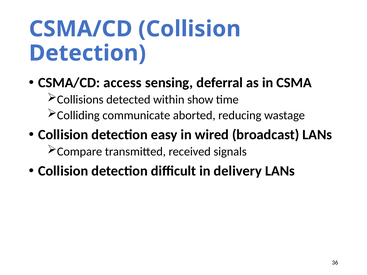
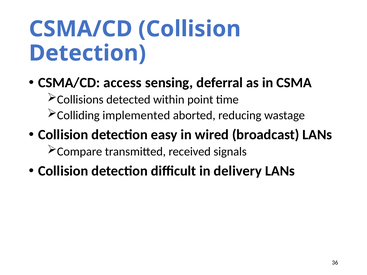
show: show -> point
communicate: communicate -> implemented
